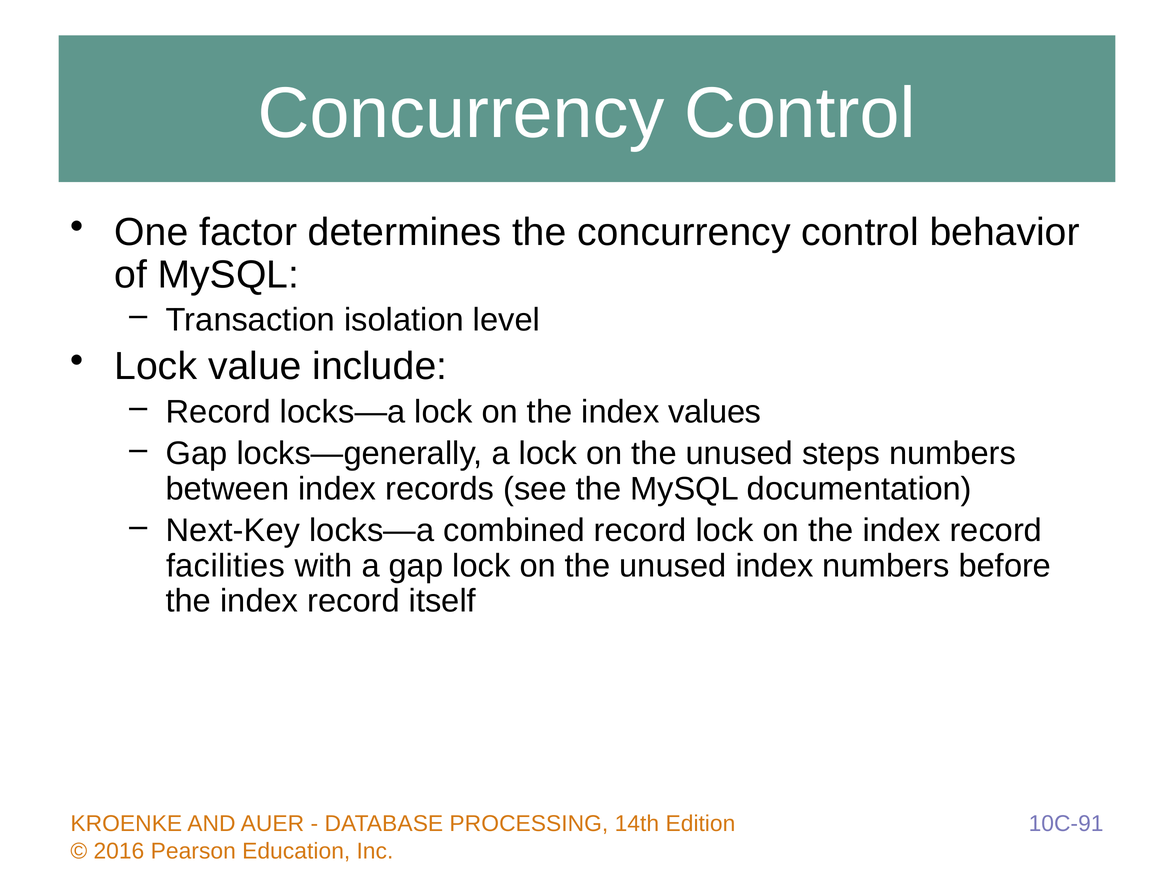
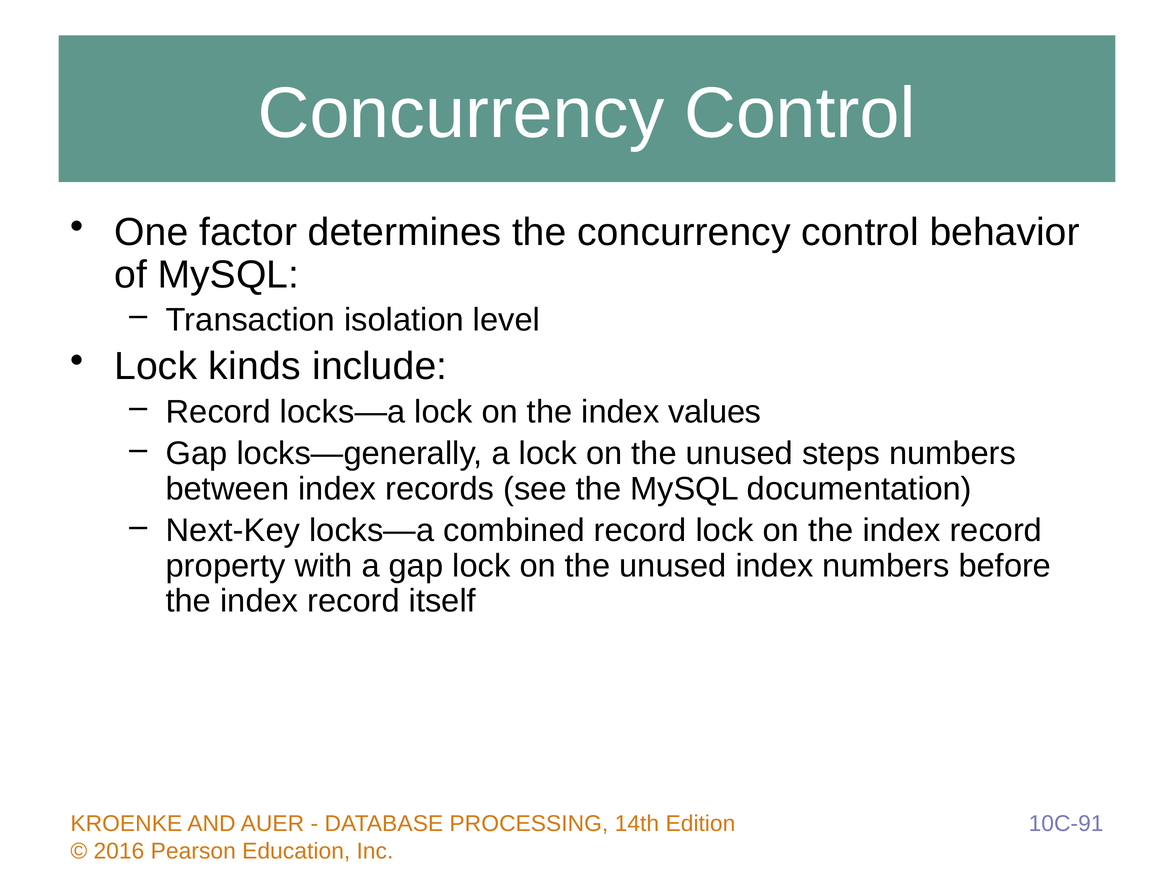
value: value -> kinds
facilities: facilities -> property
